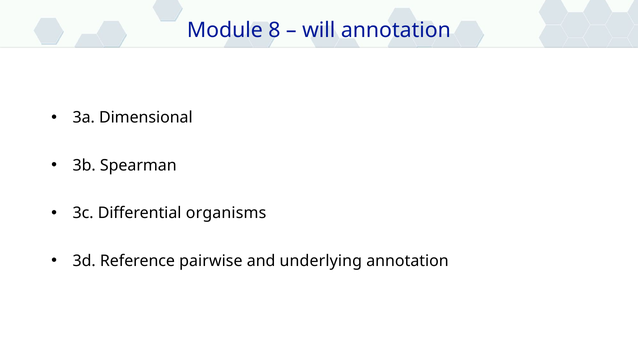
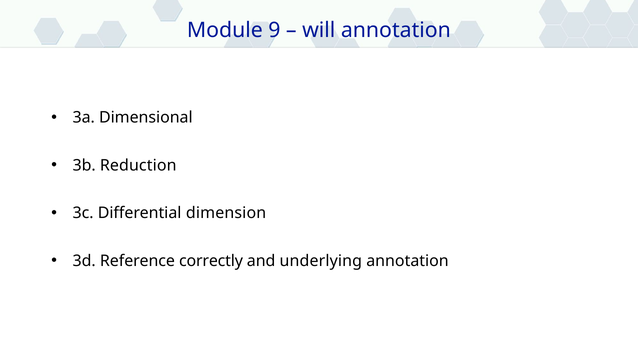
8: 8 -> 9
Spearman: Spearman -> Reduction
organisms: organisms -> dimension
pairwise: pairwise -> correctly
